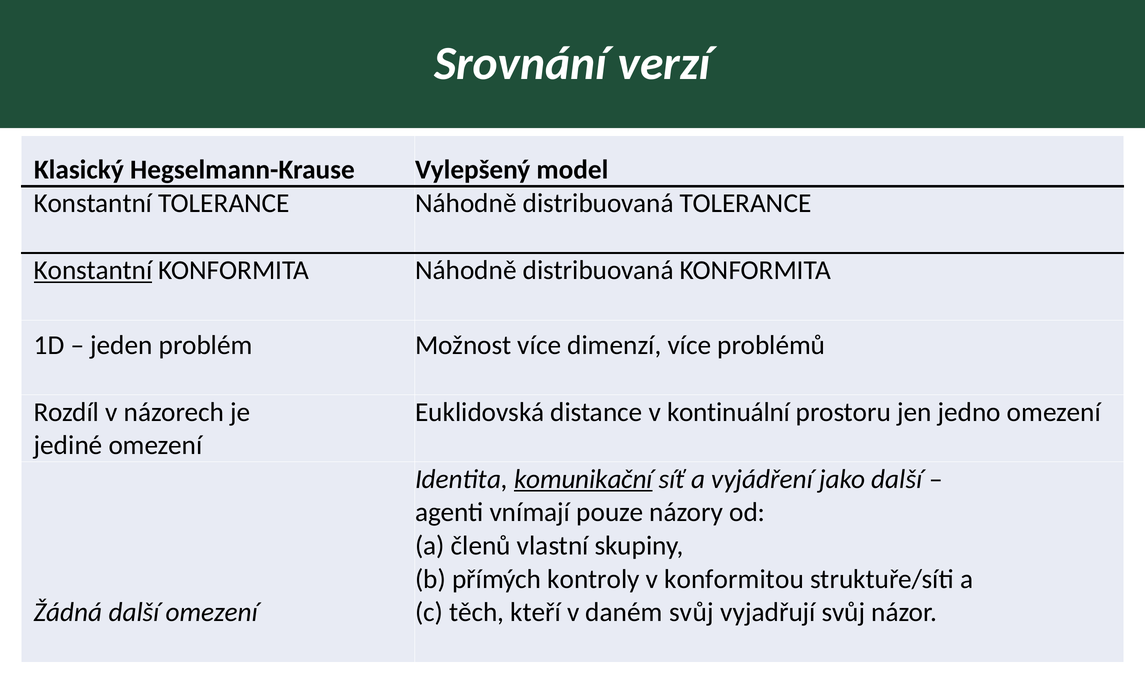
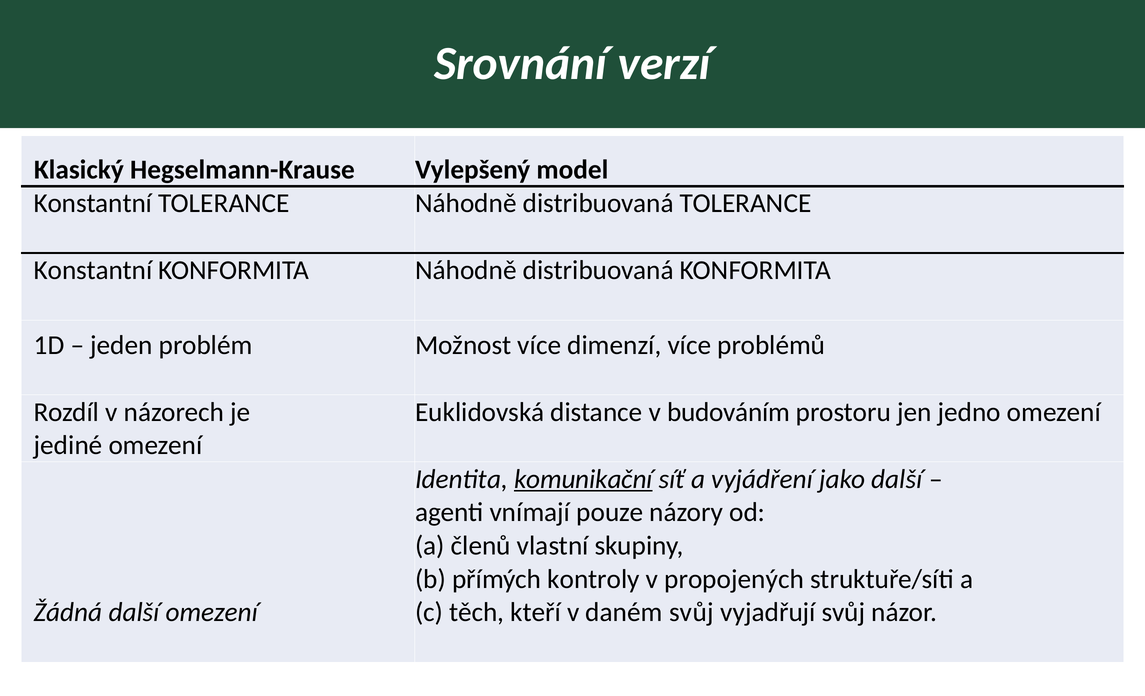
Konstantní at (93, 270) underline: present -> none
kontinuální: kontinuální -> budováním
konformitou: konformitou -> propojených
